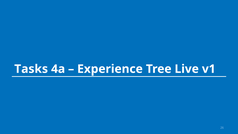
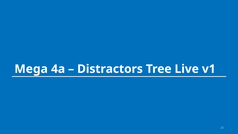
Tasks: Tasks -> Mega
Experience: Experience -> Distractors
